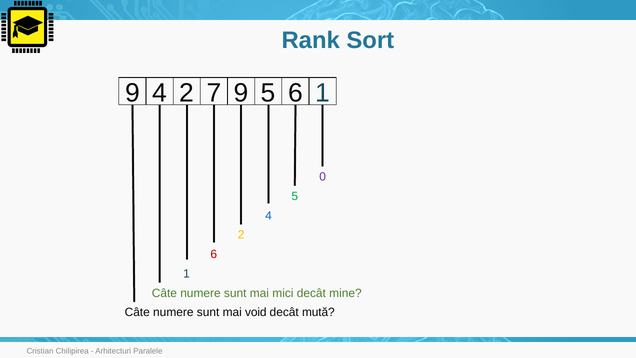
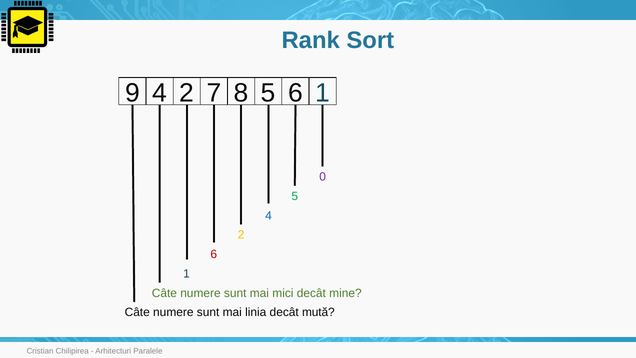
7 9: 9 -> 8
void: void -> linia
